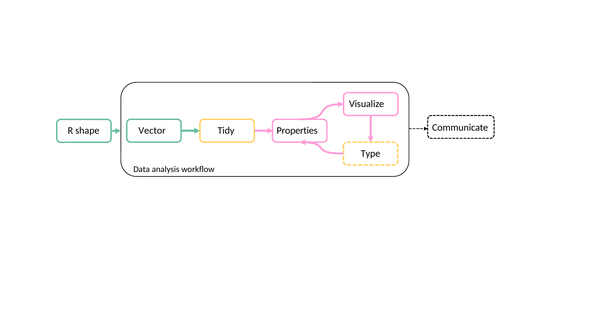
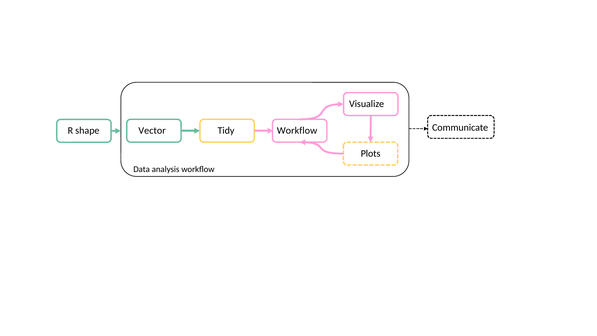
Properties at (297, 130): Properties -> Workflow
Type: Type -> Plots
